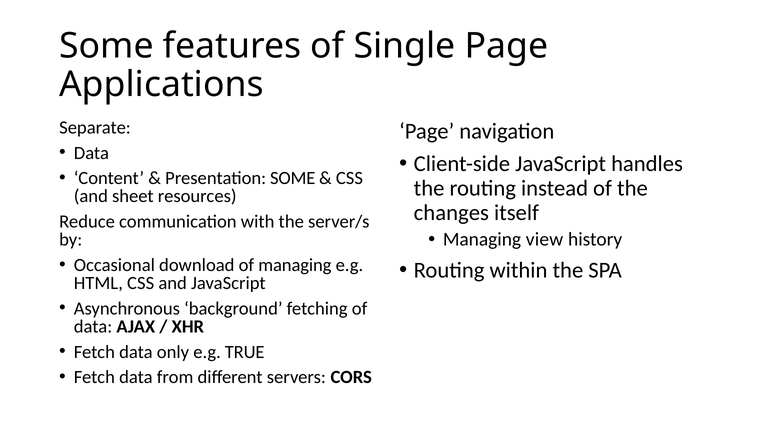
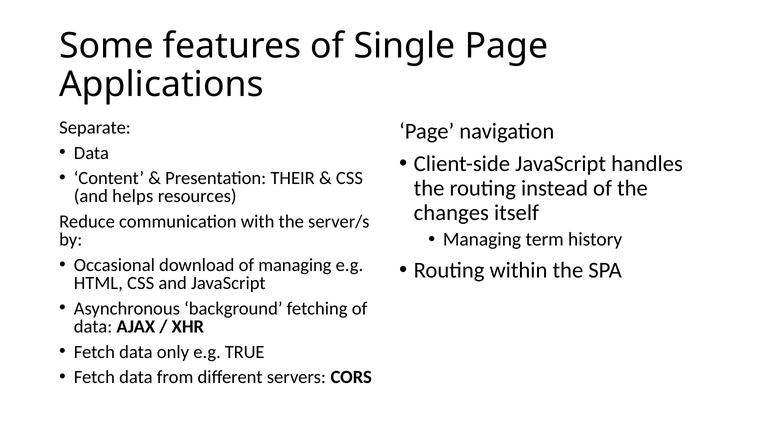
Presentation SOME: SOME -> THEIR
sheet: sheet -> helps
view: view -> term
